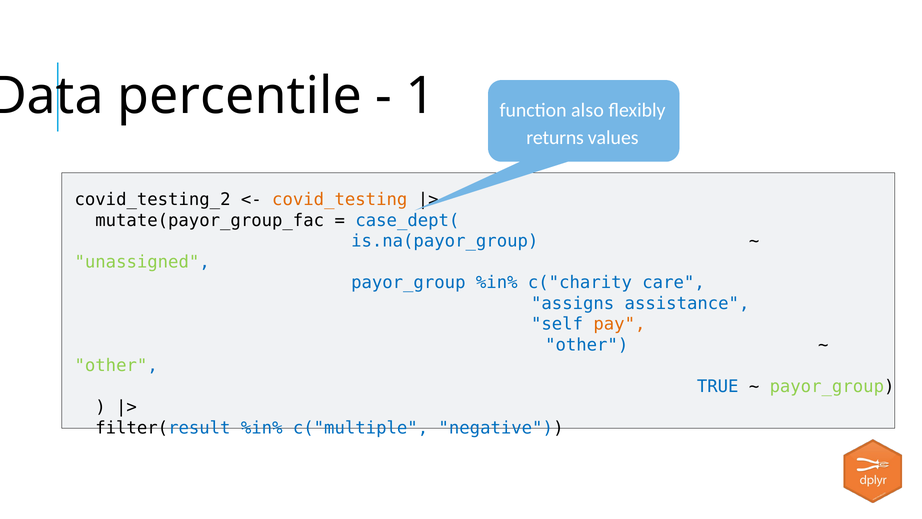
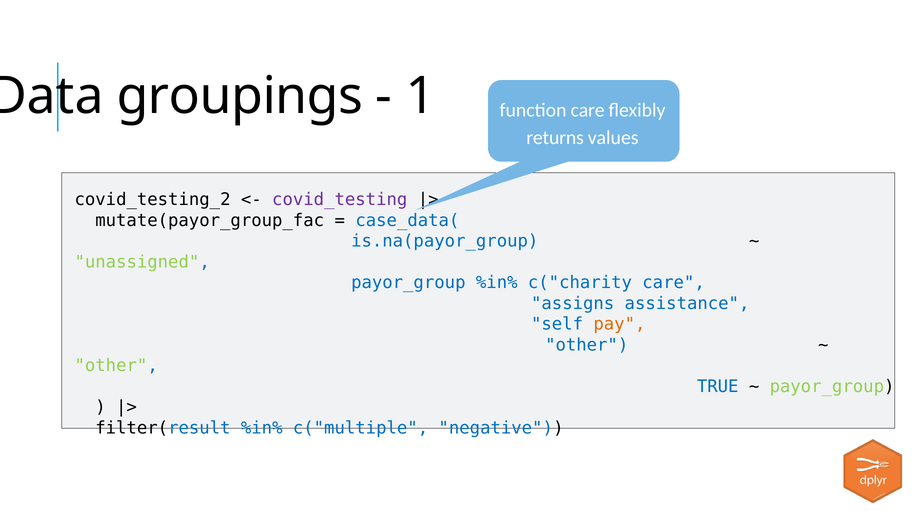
percentile: percentile -> groupings
function also: also -> care
covid_testing colour: orange -> purple
case_dept(: case_dept( -> case_data(
